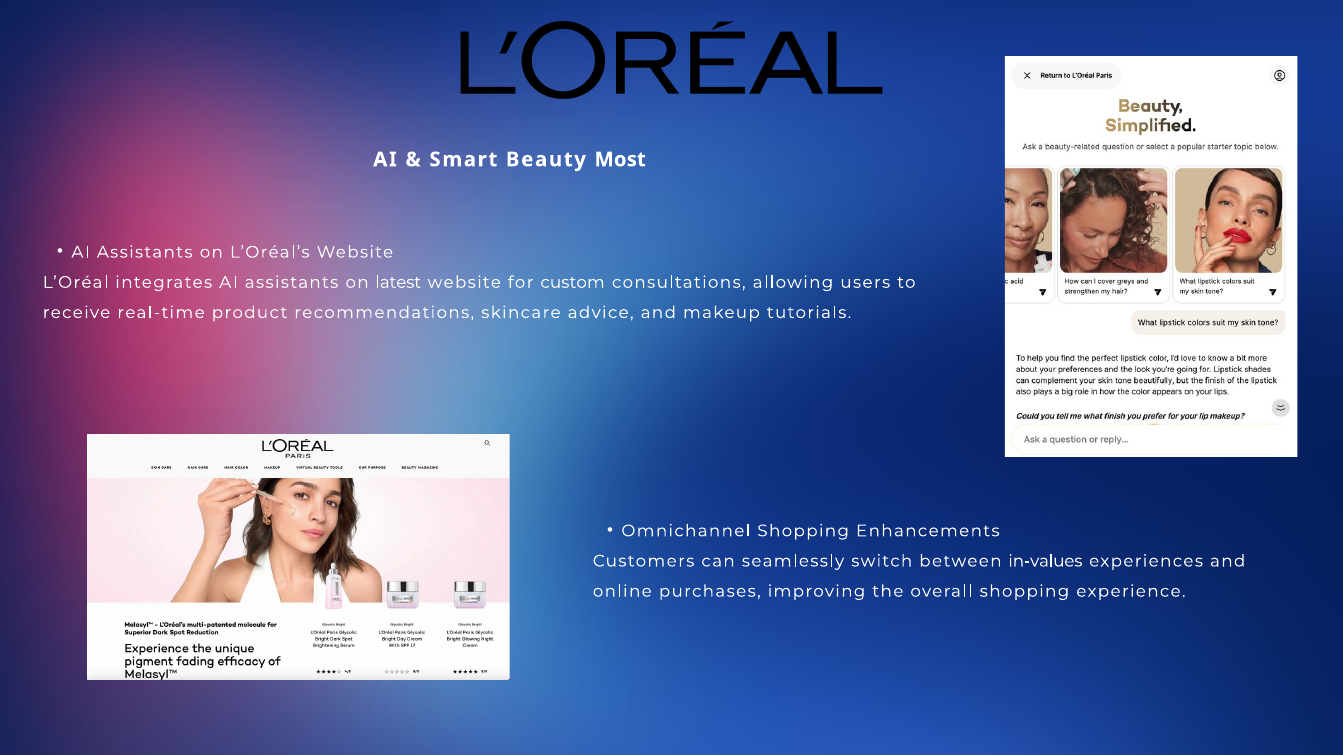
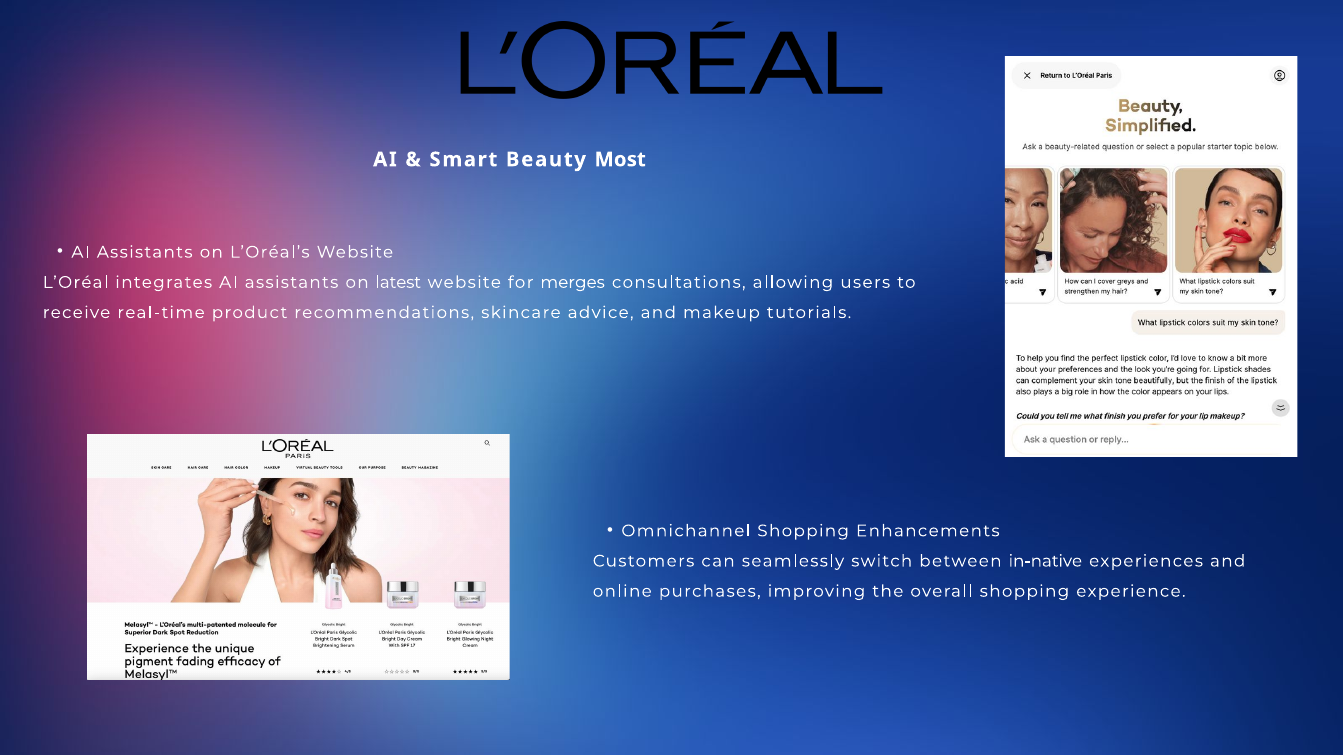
custom: custom -> merges
in-values: in-values -> in-native
